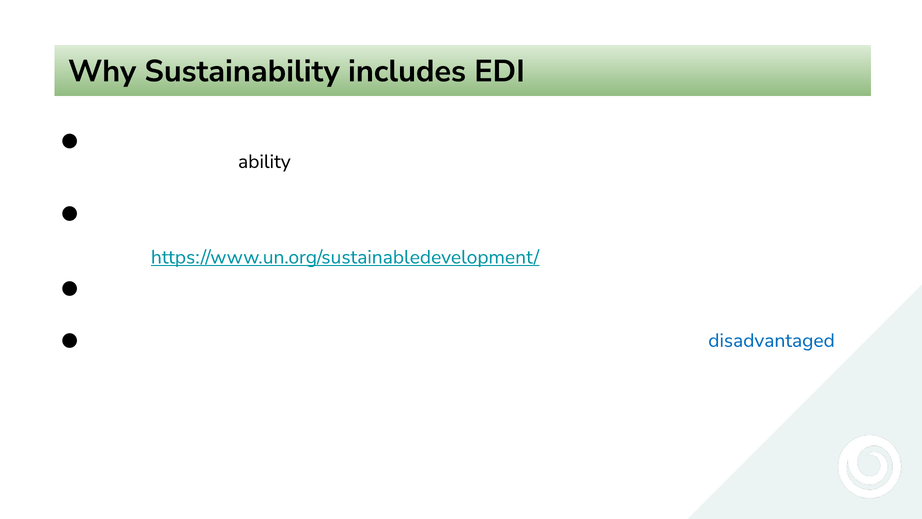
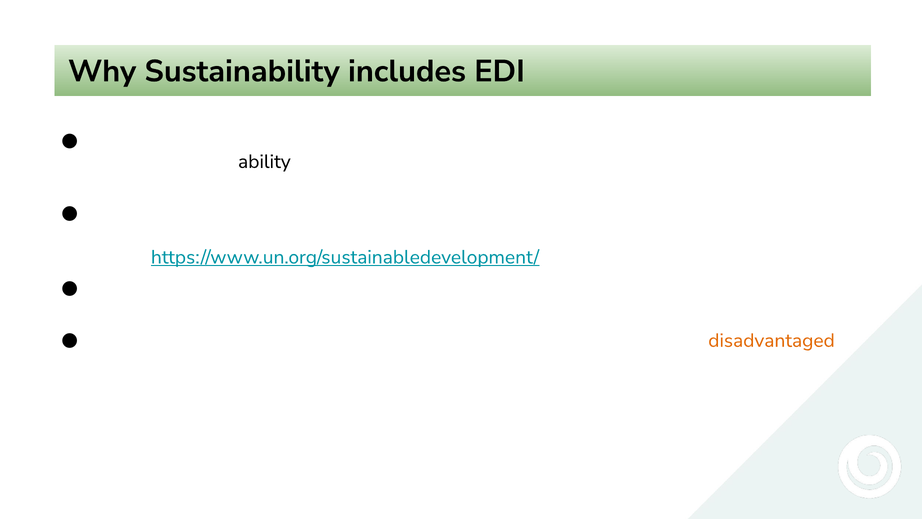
disadvantaged colour: blue -> orange
